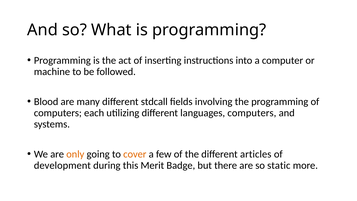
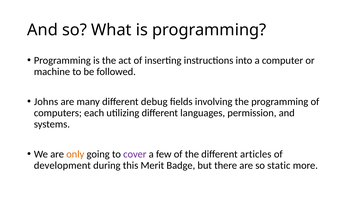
Blood: Blood -> Johns
stdcall: stdcall -> debug
languages computers: computers -> permission
cover colour: orange -> purple
